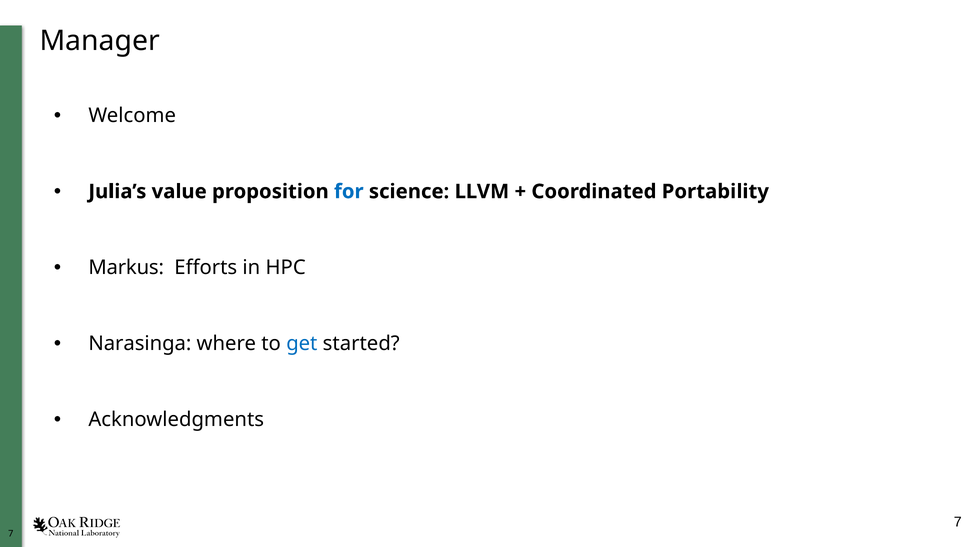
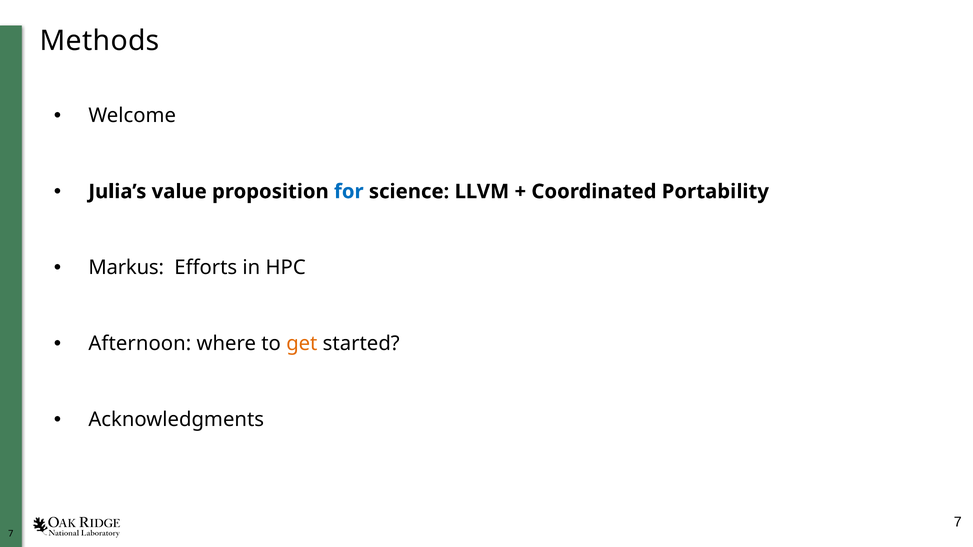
Manager: Manager -> Methods
Narasinga: Narasinga -> Afternoon
get colour: blue -> orange
